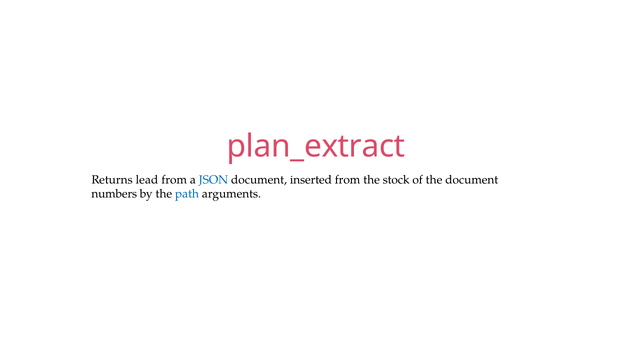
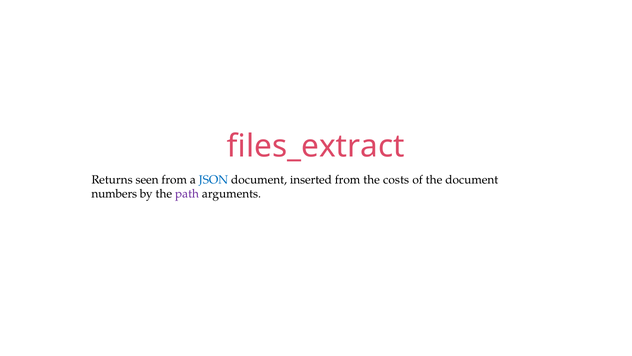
plan_extract: plan_extract -> files_extract
lead: lead -> seen
stock: stock -> costs
path colour: blue -> purple
